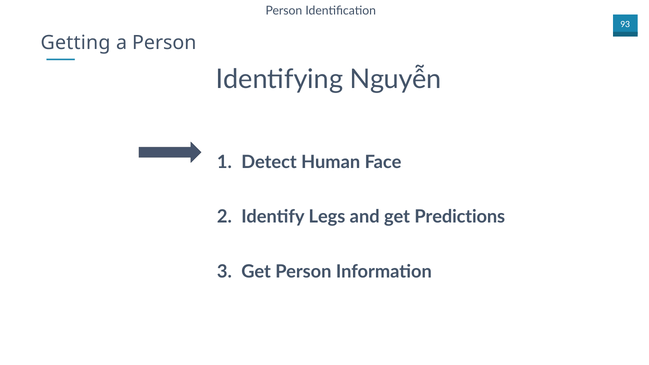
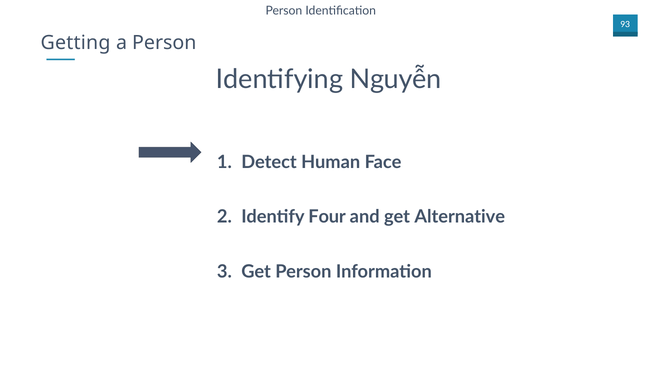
Legs: Legs -> Four
Predictions: Predictions -> Alternative
